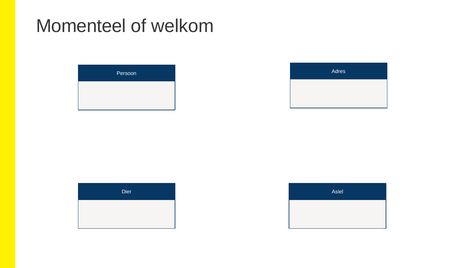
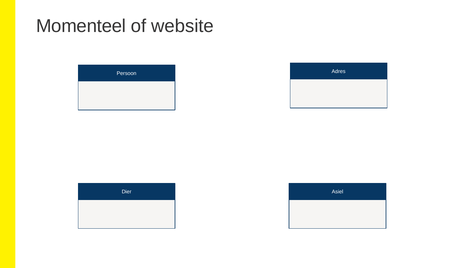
welkom: welkom -> website
